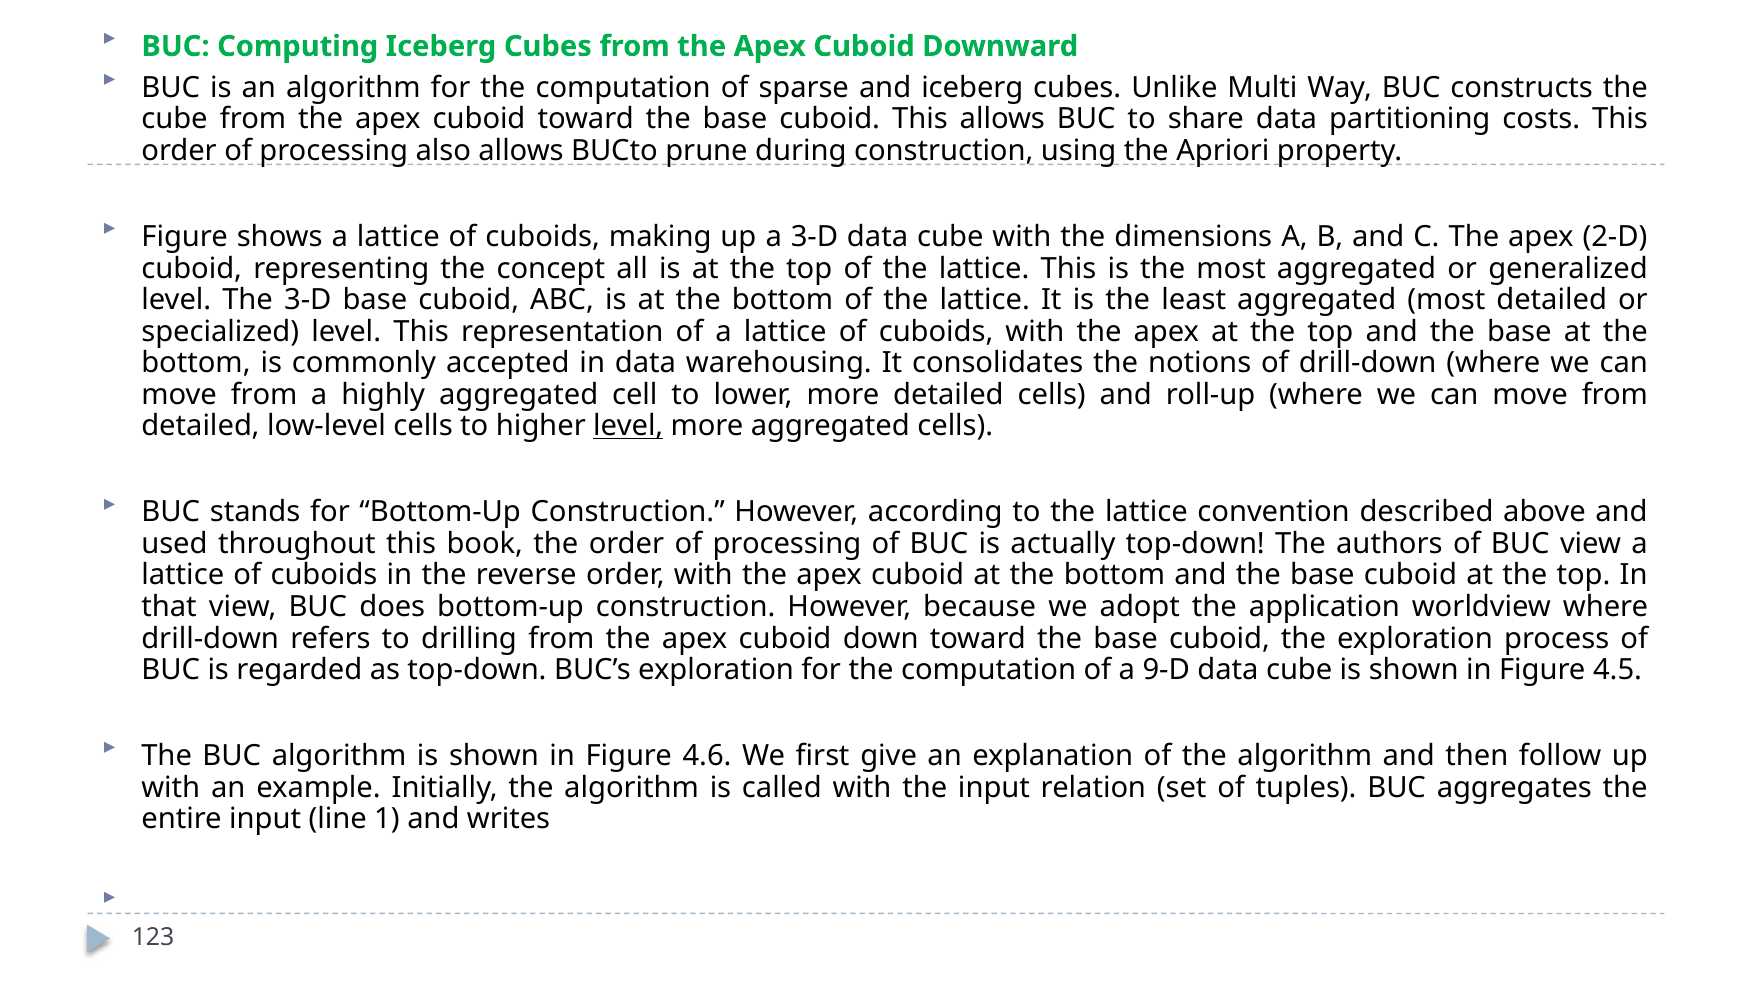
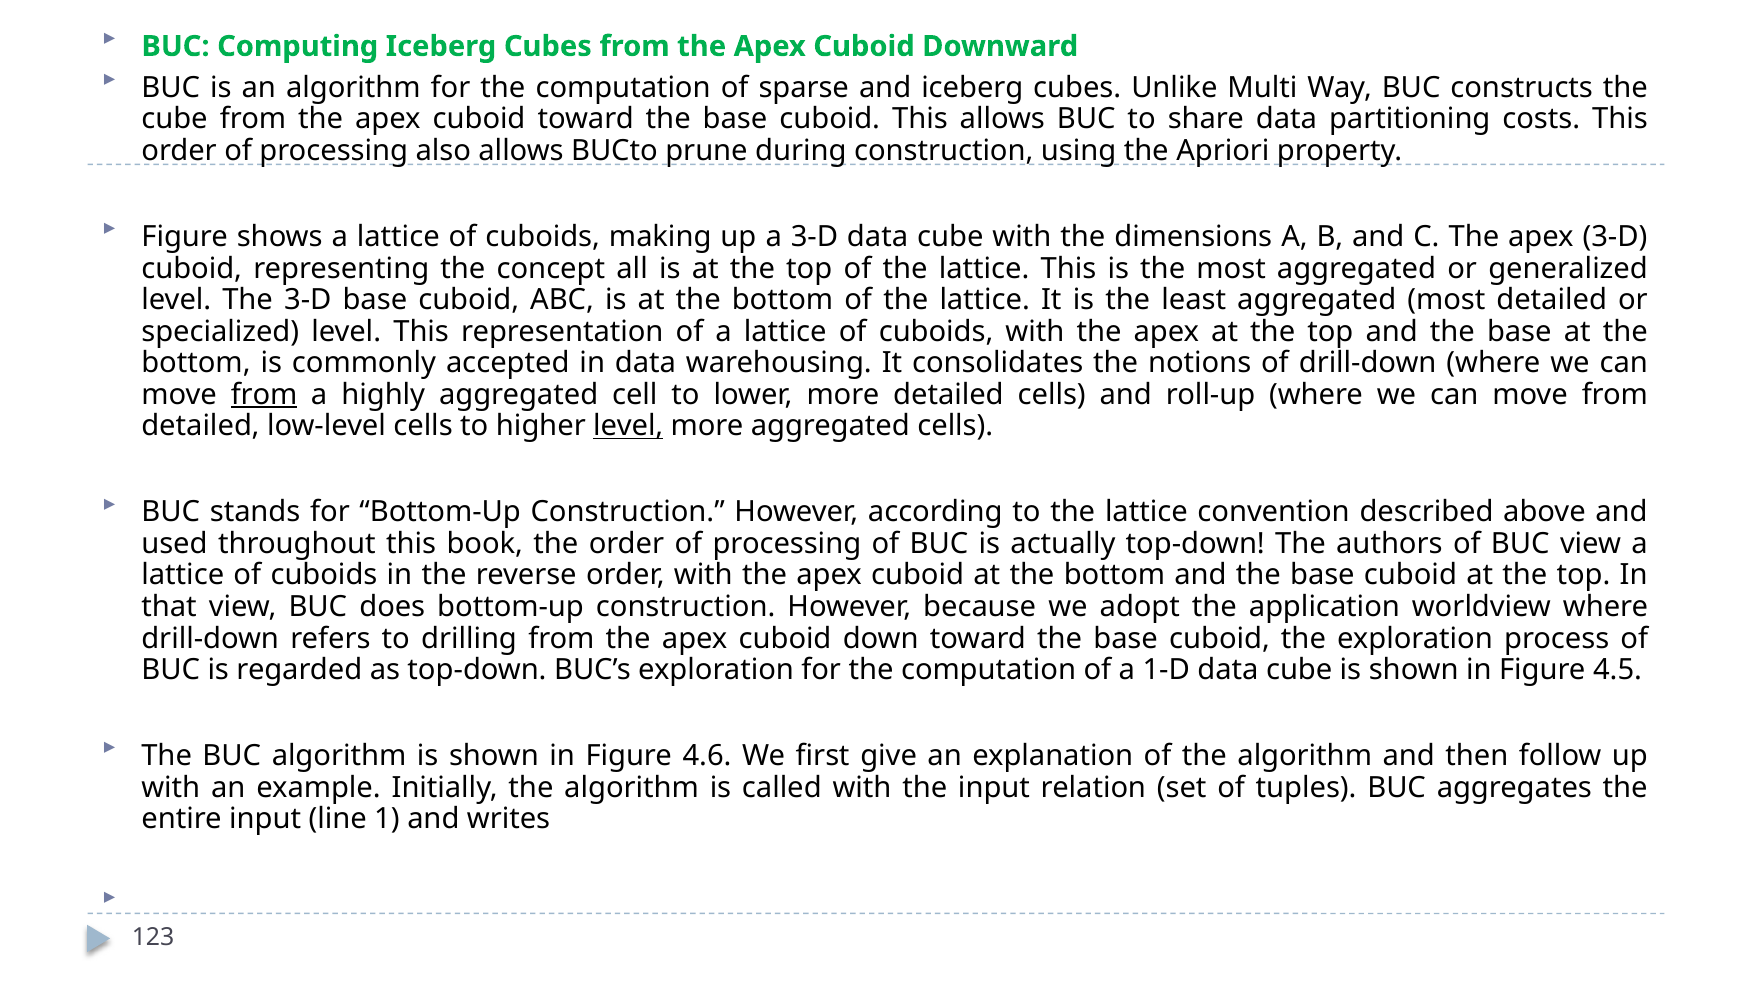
apex 2-D: 2-D -> 3-D
from at (264, 394) underline: none -> present
9-D: 9-D -> 1-D
